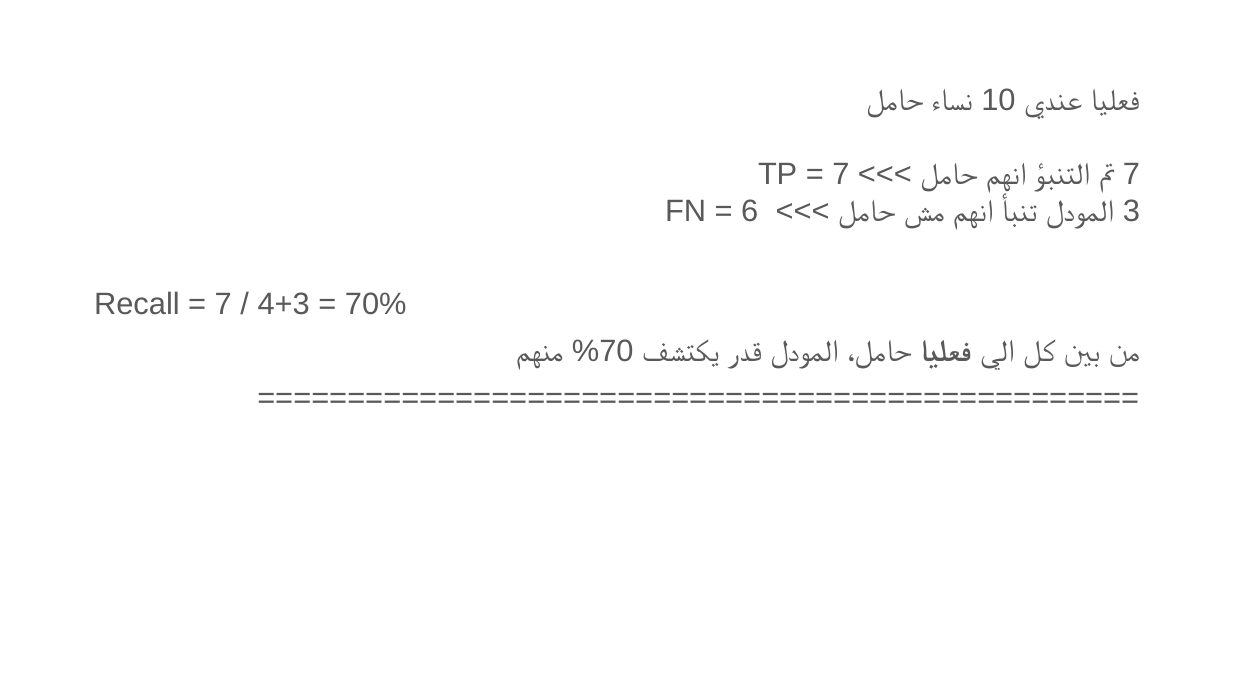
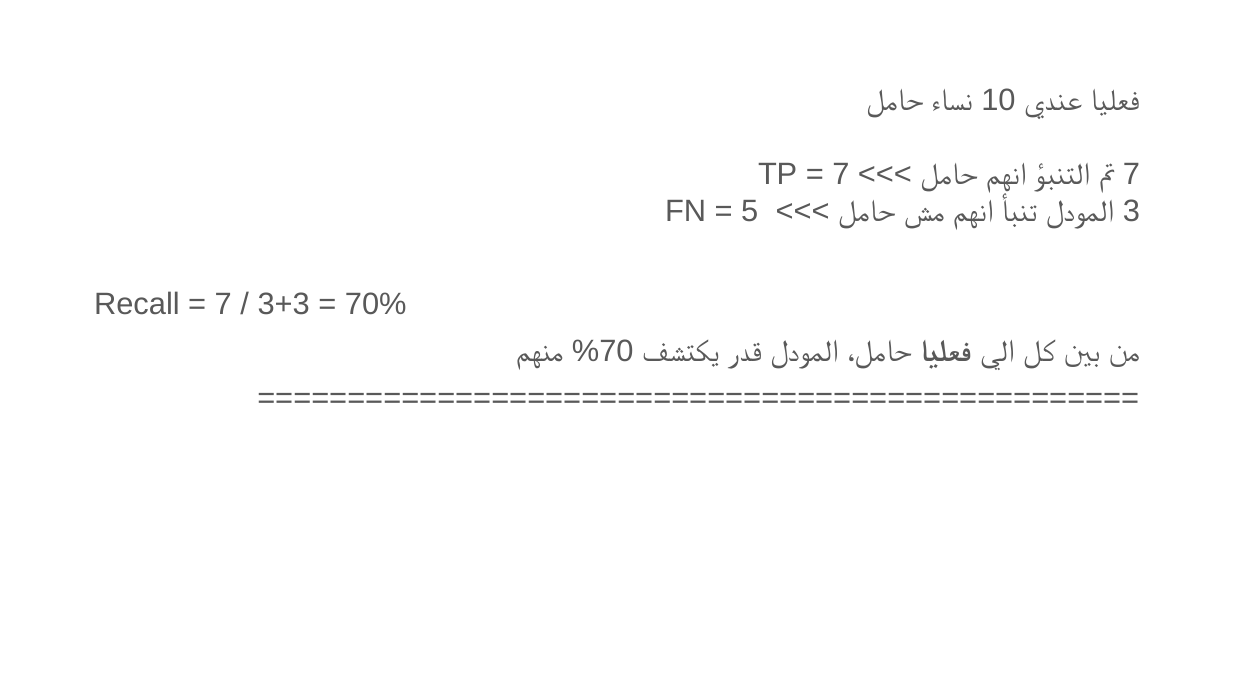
6: 6 -> 5
4+3: 4+3 -> 3+3
